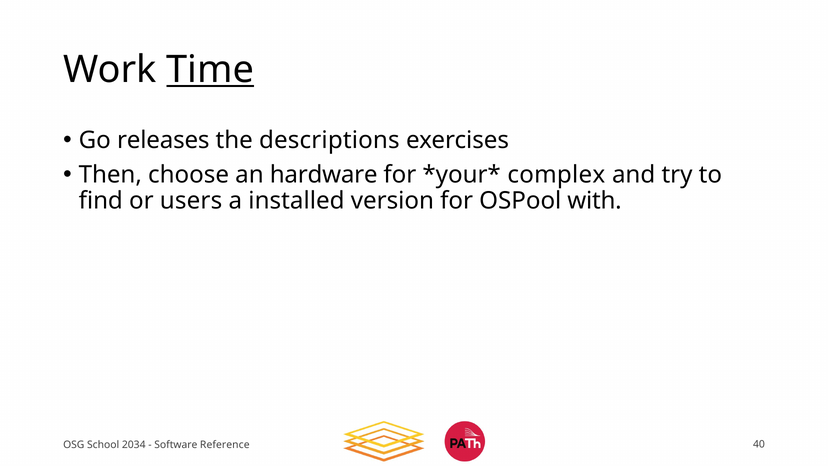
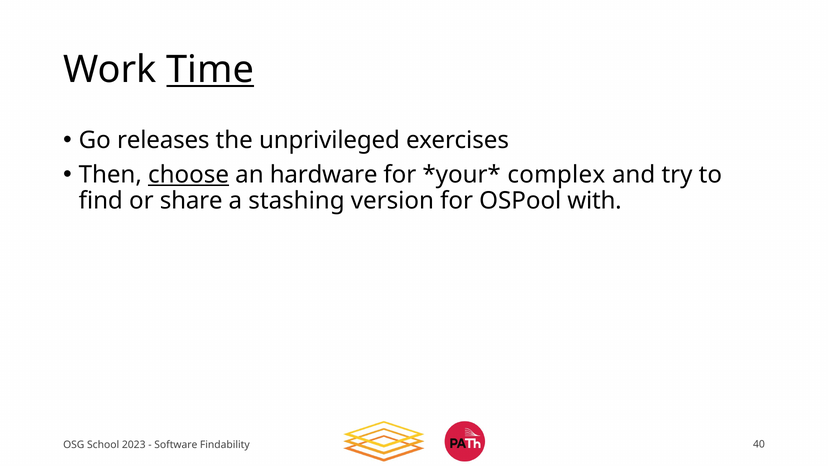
descriptions: descriptions -> unprivileged
choose underline: none -> present
users: users -> share
installed: installed -> stashing
2034: 2034 -> 2023
Reference: Reference -> Findability
